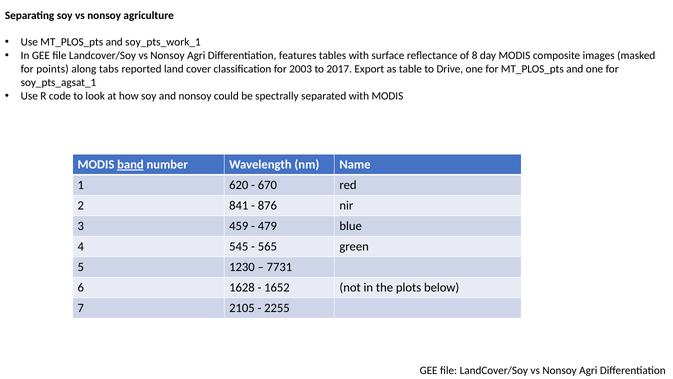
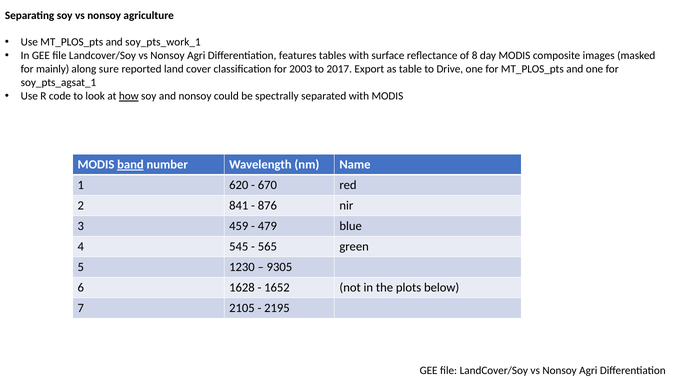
points: points -> mainly
tabs: tabs -> sure
how underline: none -> present
7731: 7731 -> 9305
2255: 2255 -> 2195
